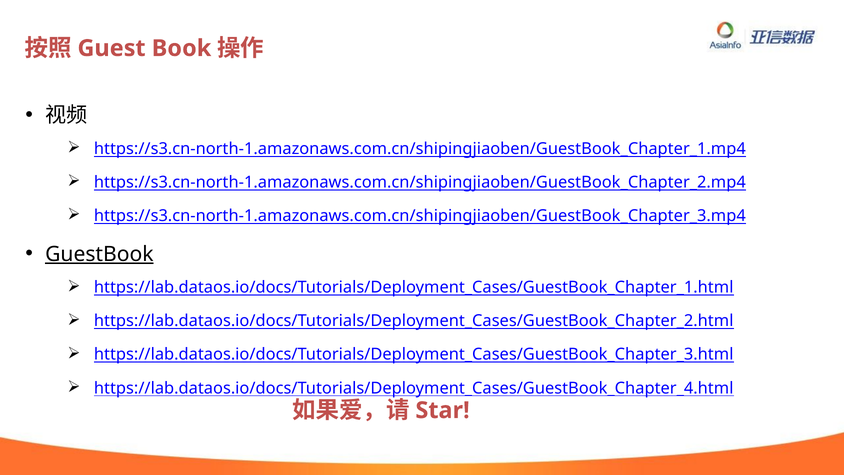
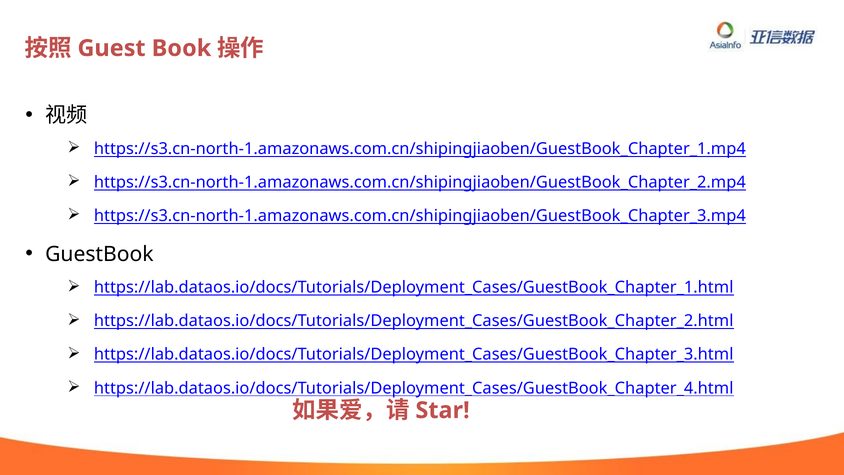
GuestBook underline: present -> none
